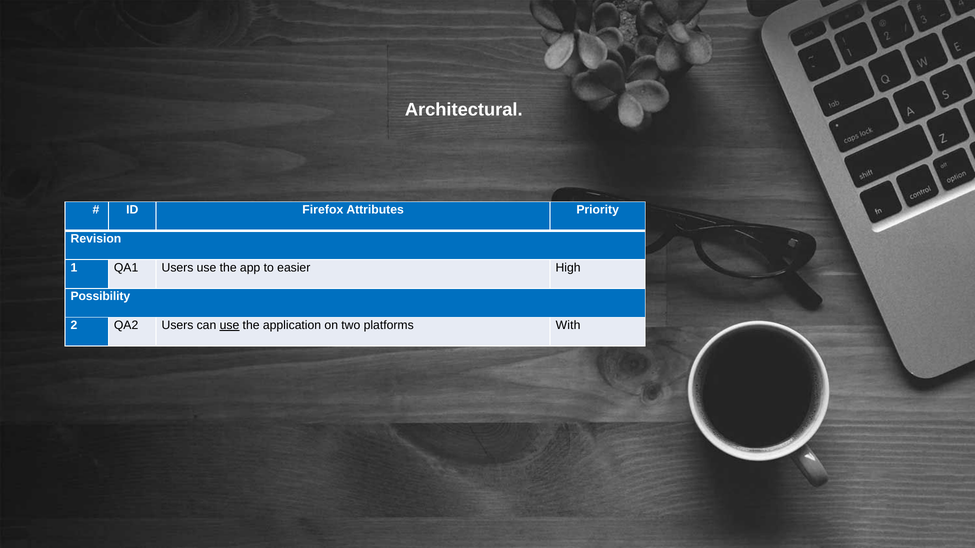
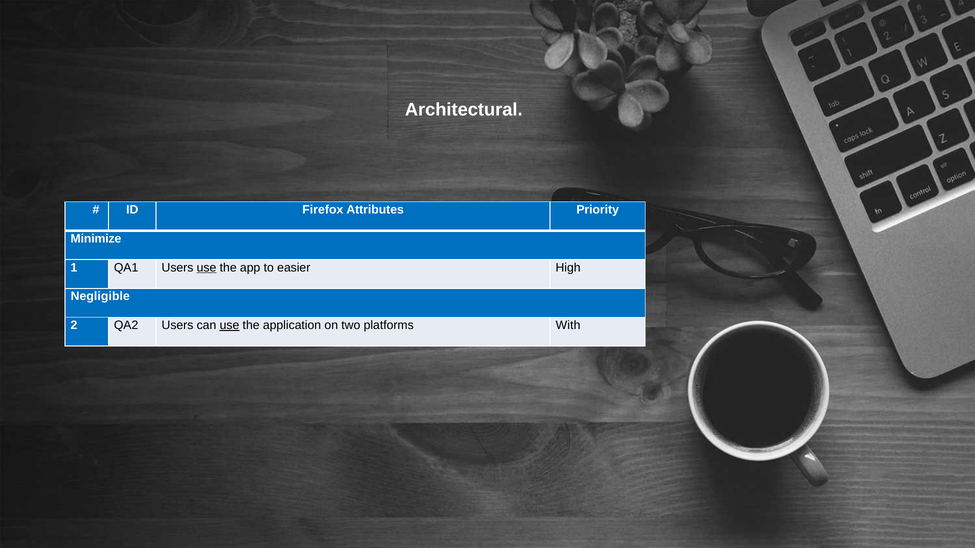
Revision: Revision -> Minimize
use at (207, 268) underline: none -> present
Possibility: Possibility -> Negligible
